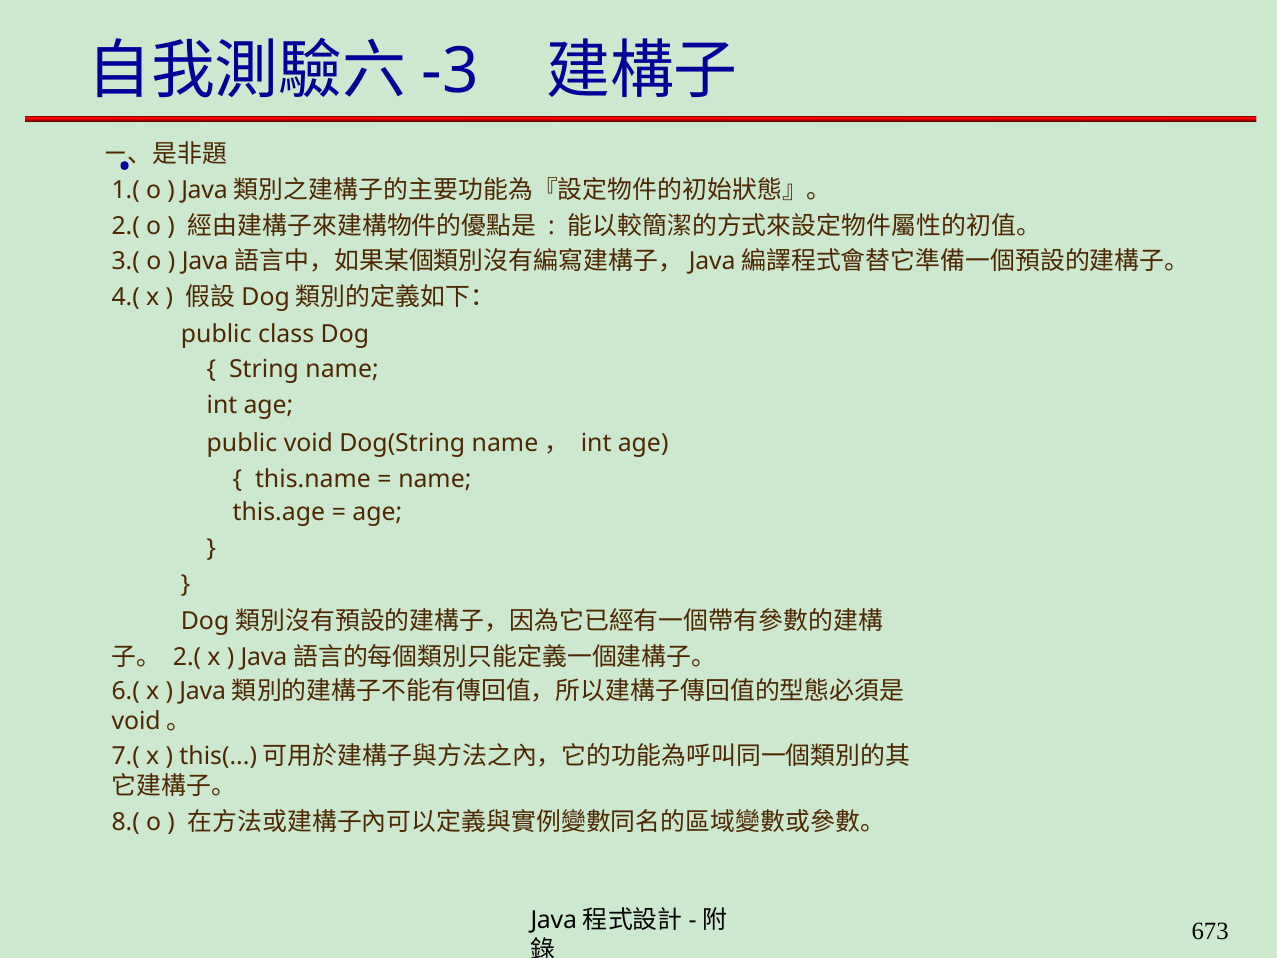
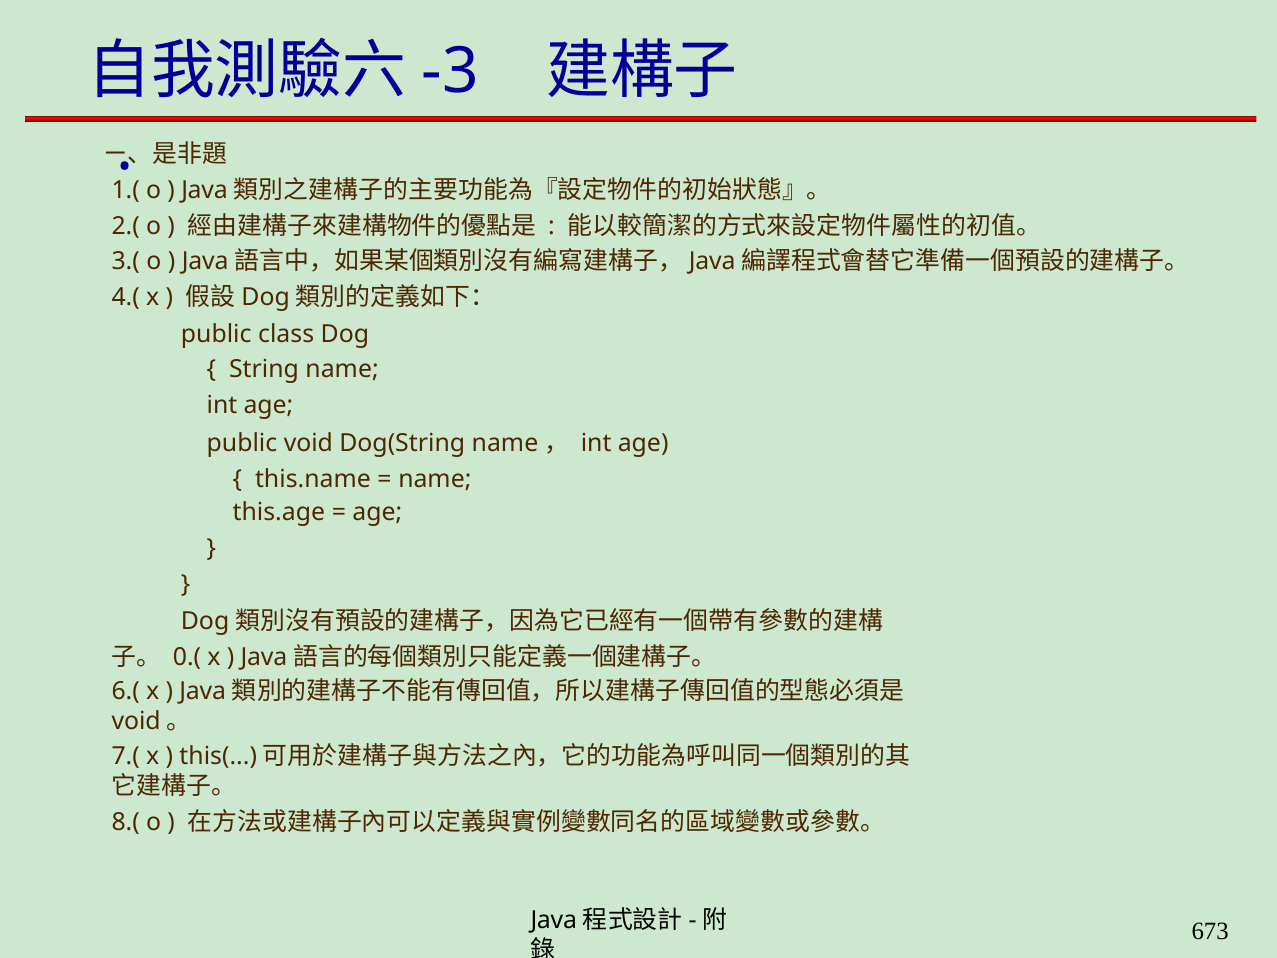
2.( at (187, 657): 2.( -> 0.(
